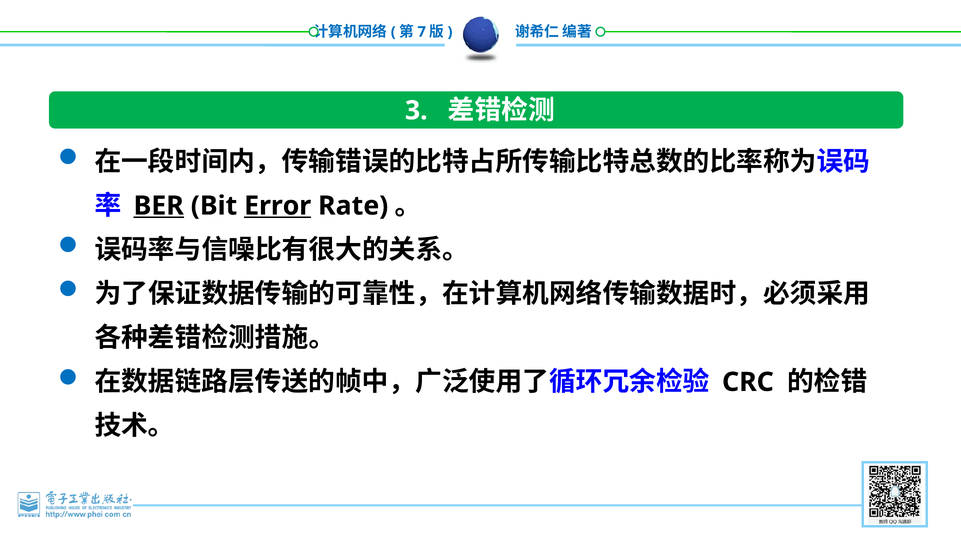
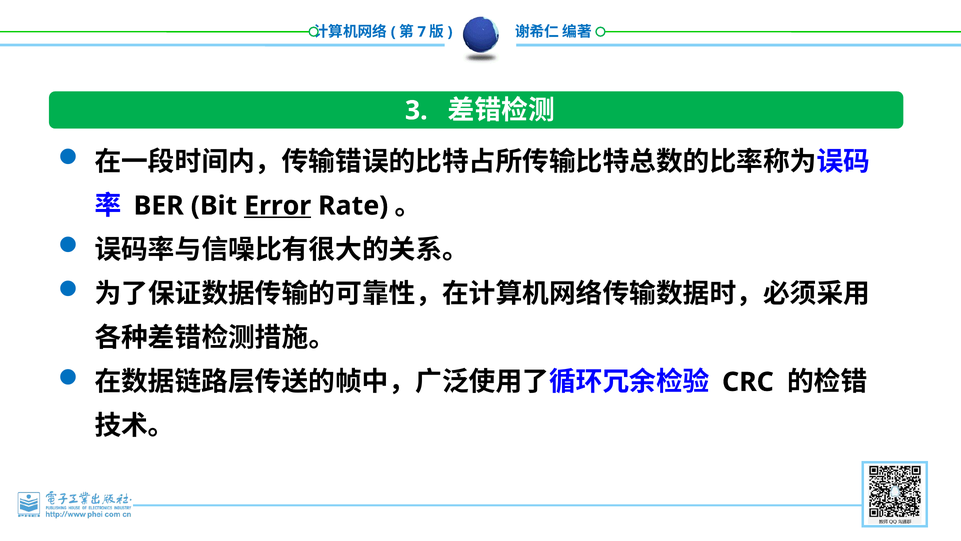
BER underline: present -> none
